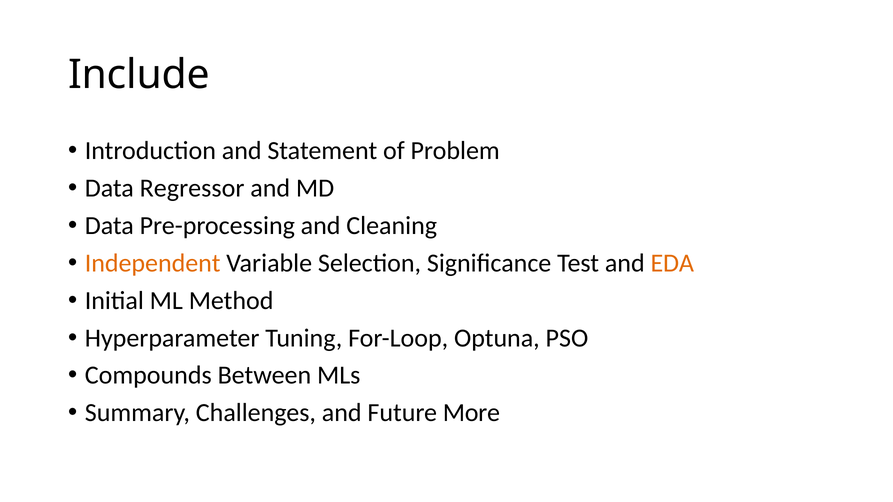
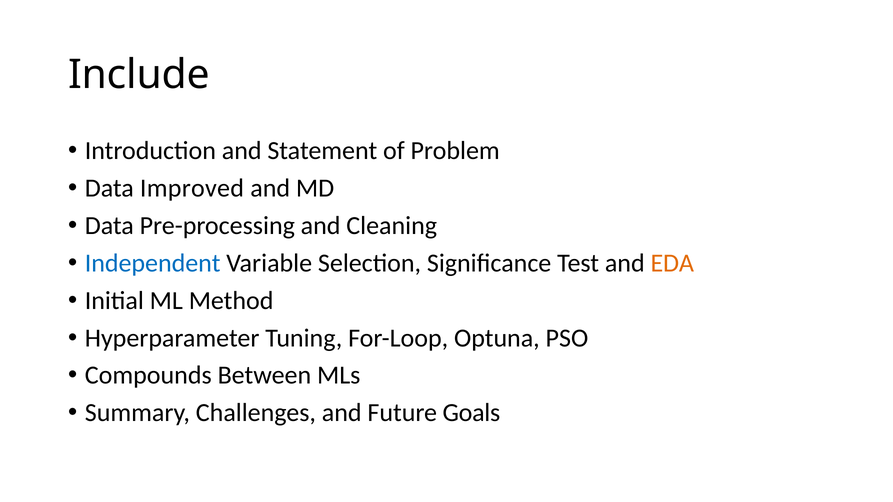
Regressor: Regressor -> Improved
Independent colour: orange -> blue
More: More -> Goals
